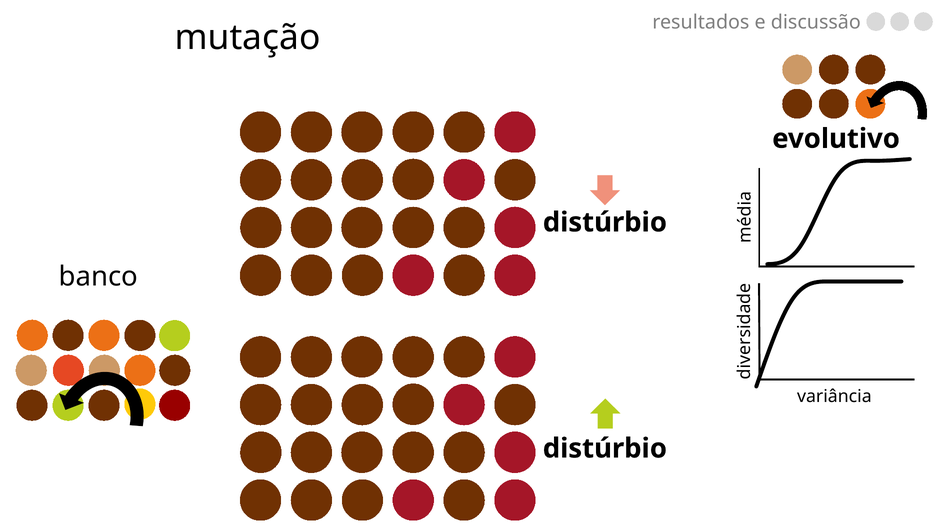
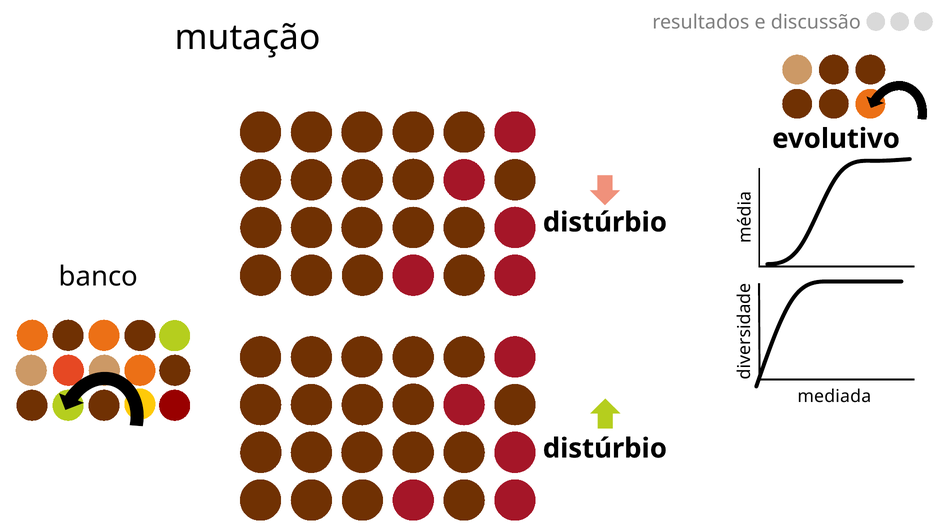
variância: variância -> mediada
